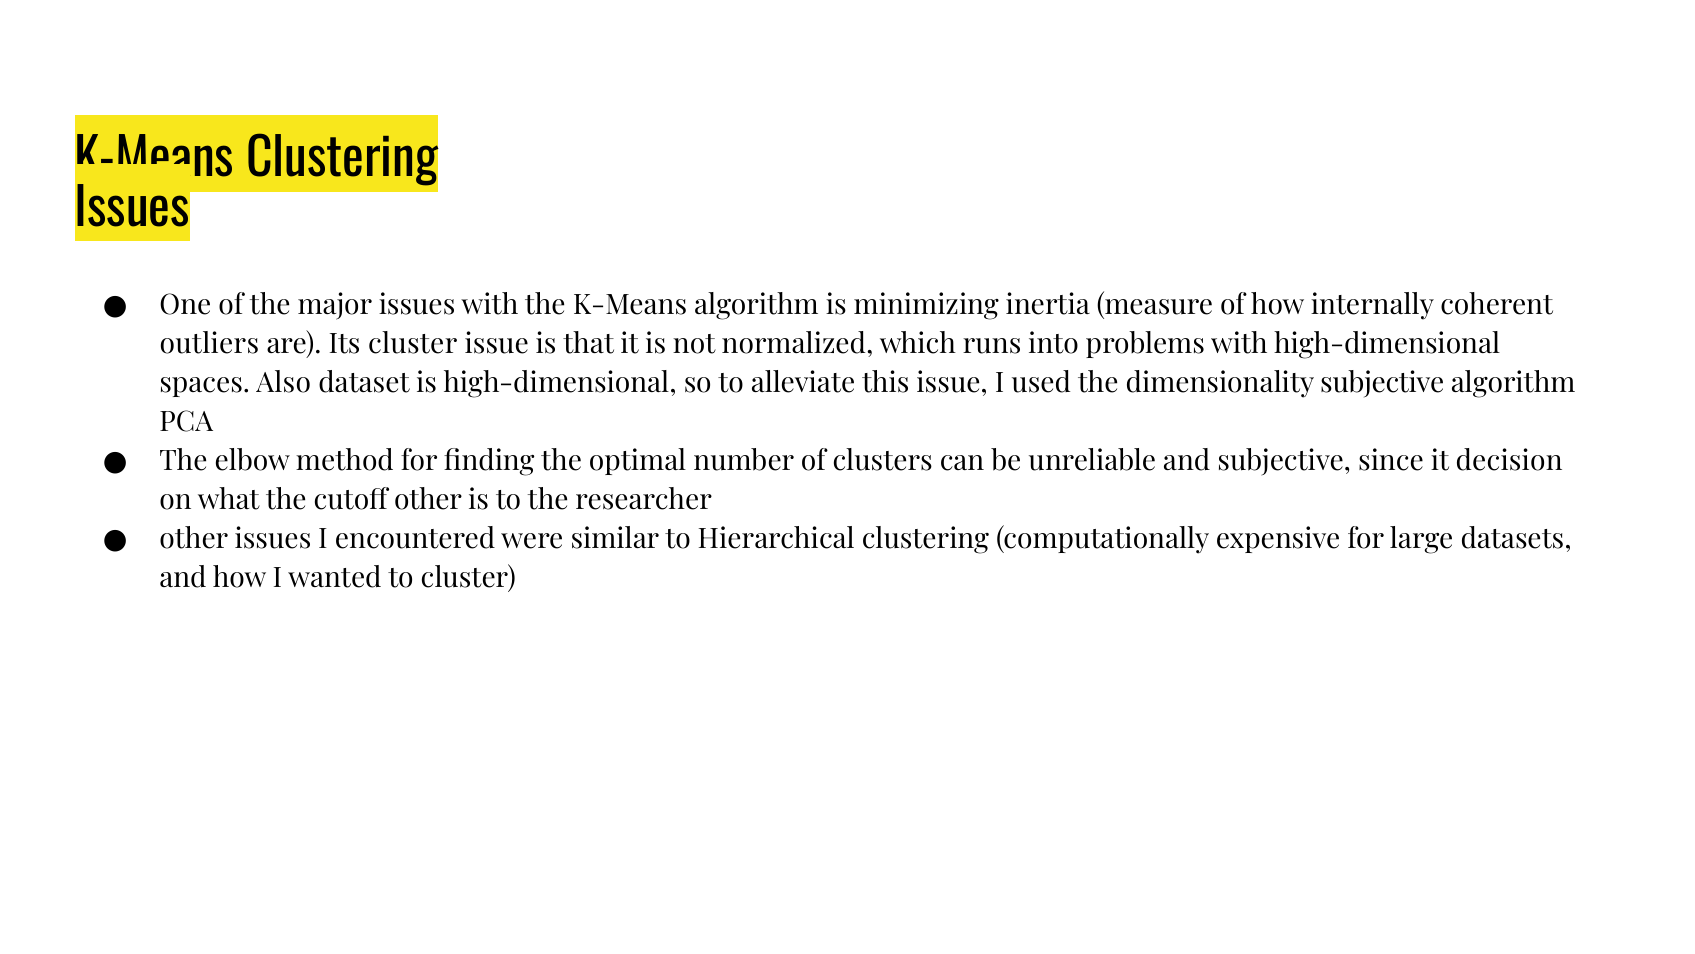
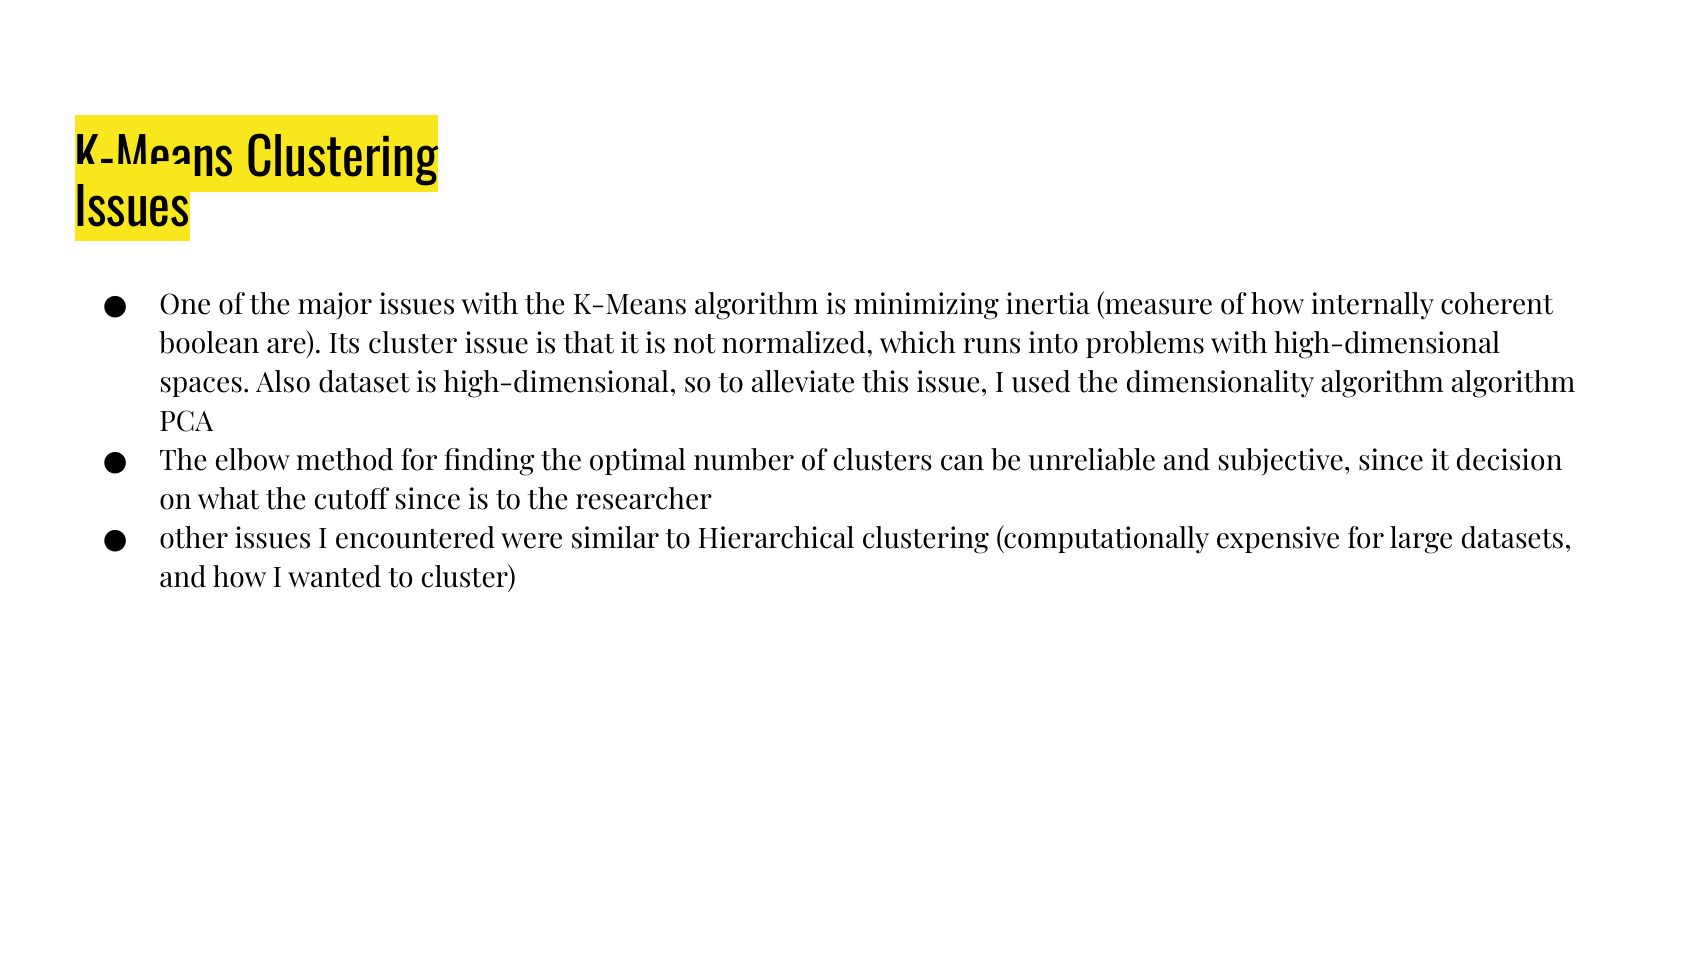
outliers: outliers -> boolean
dimensionality subjective: subjective -> algorithm
cutoff other: other -> since
